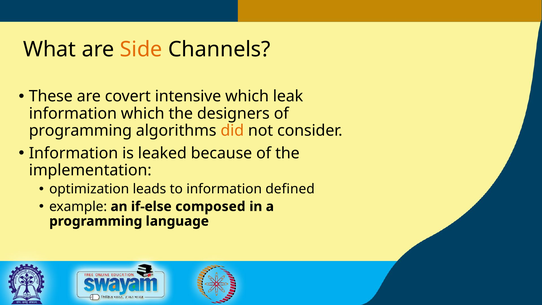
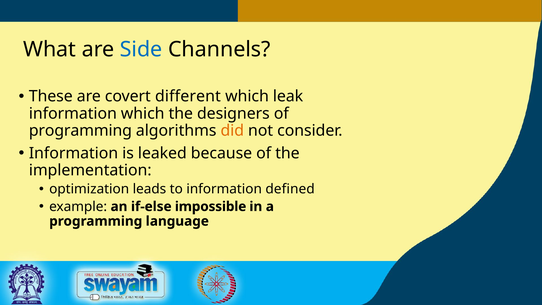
Side colour: orange -> blue
intensive: intensive -> different
composed: composed -> impossible
